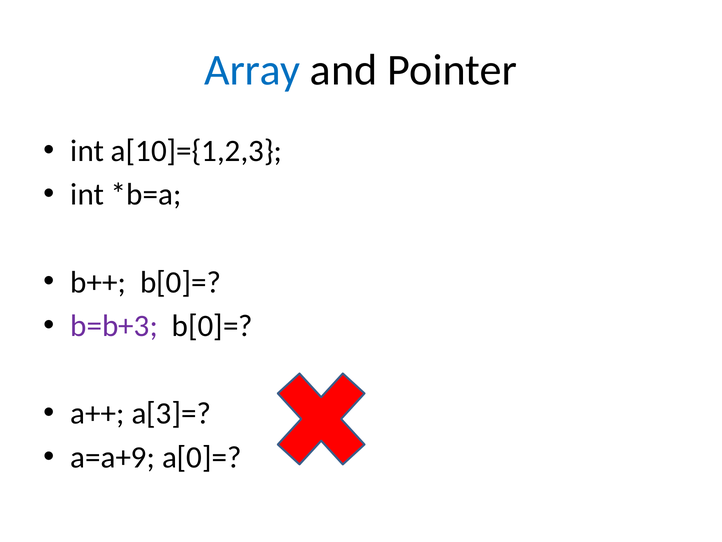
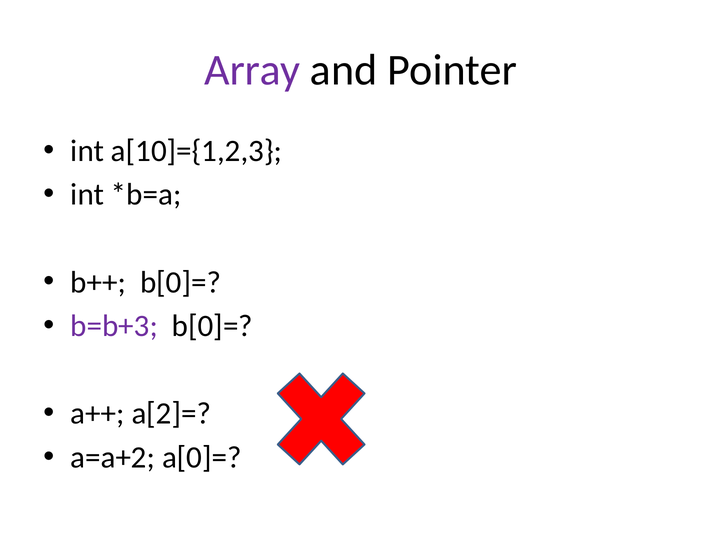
Array colour: blue -> purple
a[3]=: a[3]= -> a[2]=
a=a+9: a=a+9 -> a=a+2
